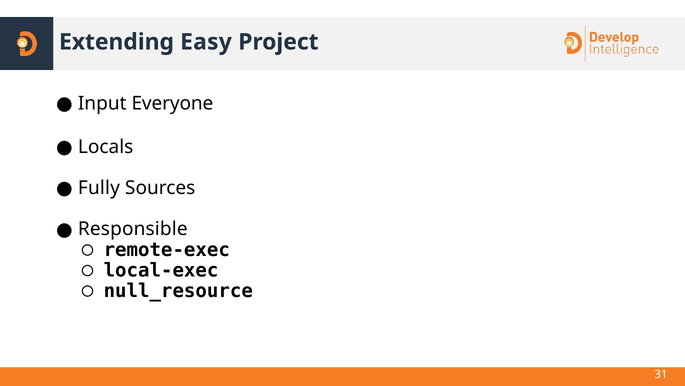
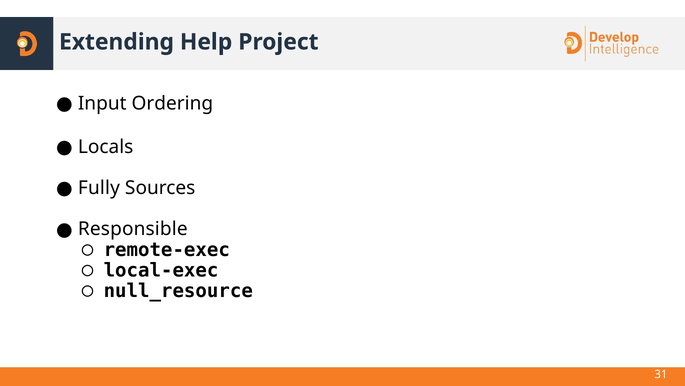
Easy: Easy -> Help
Everyone: Everyone -> Ordering
